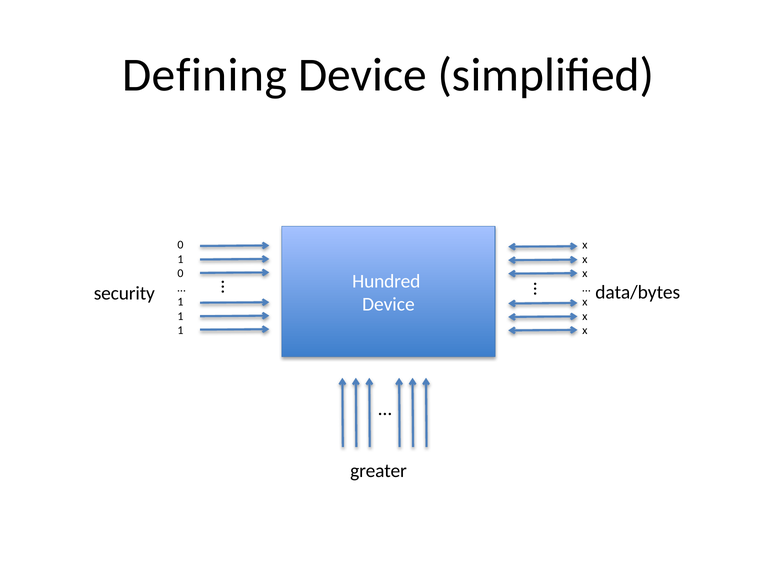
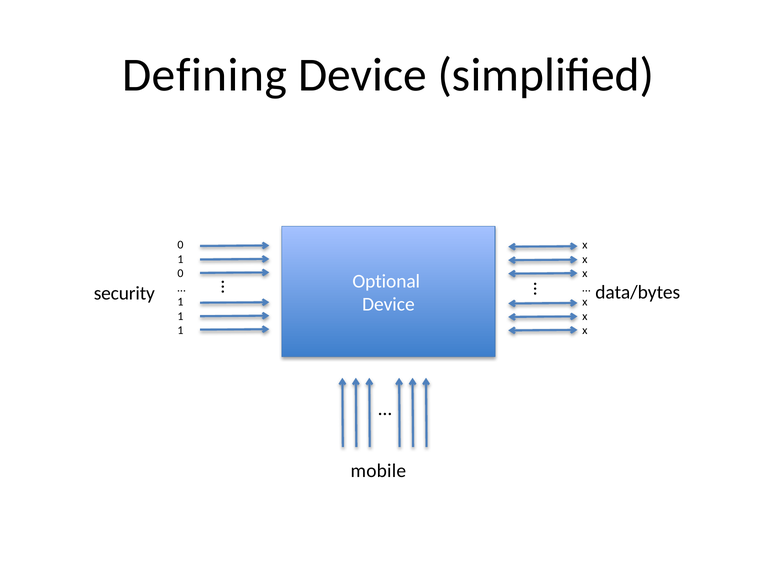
Hundred: Hundred -> Optional
greater: greater -> mobile
